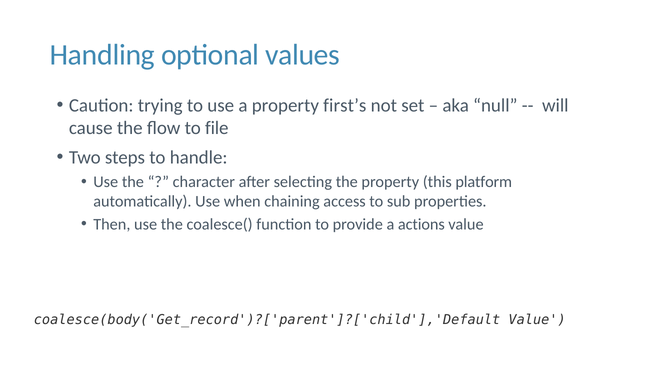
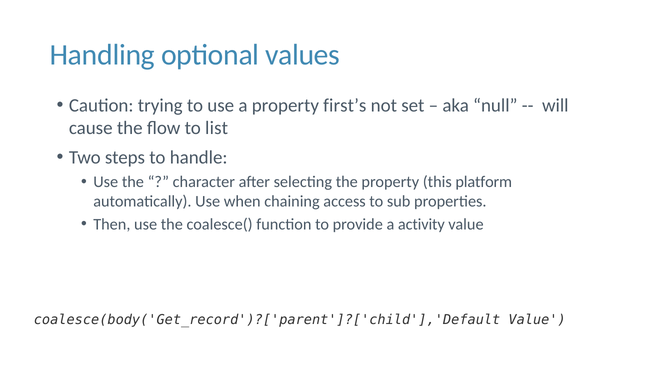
file: file -> list
actions: actions -> activity
